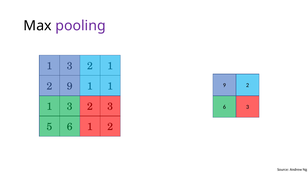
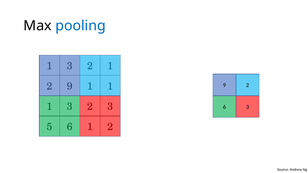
pooling colour: purple -> blue
